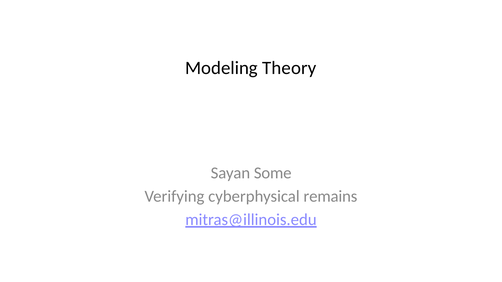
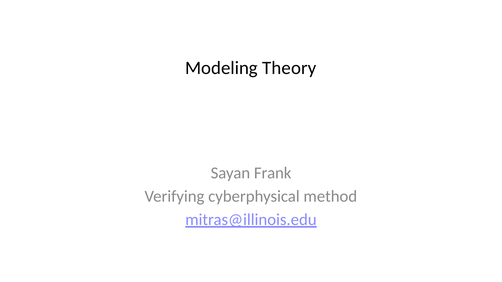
Some: Some -> Frank
remains: remains -> method
